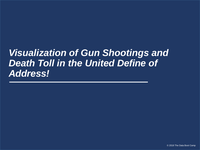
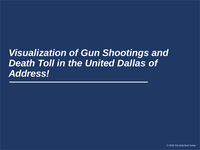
Define: Define -> Dallas
